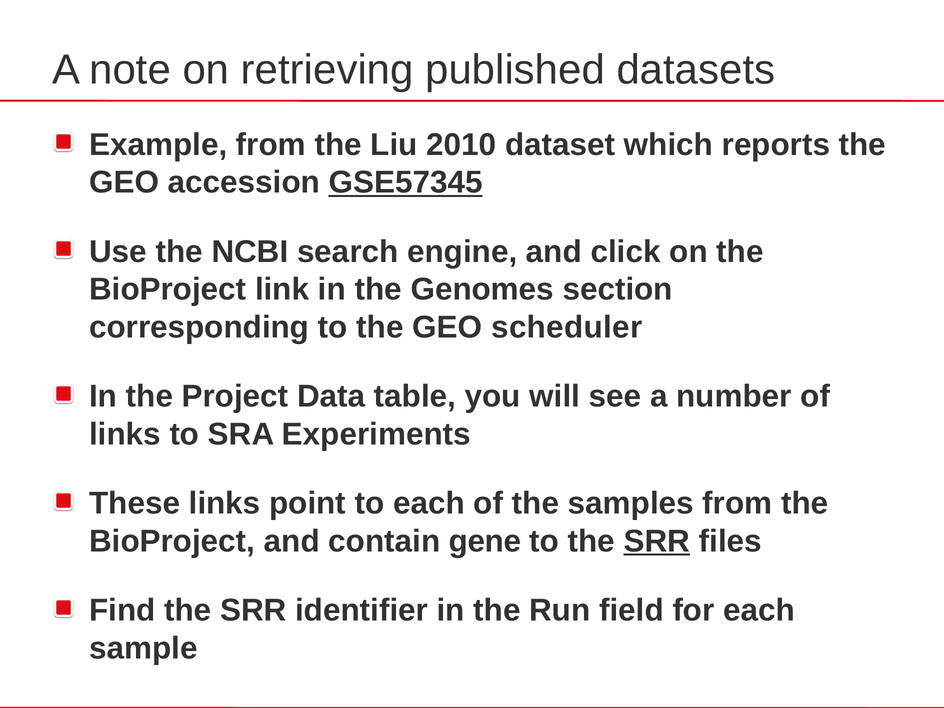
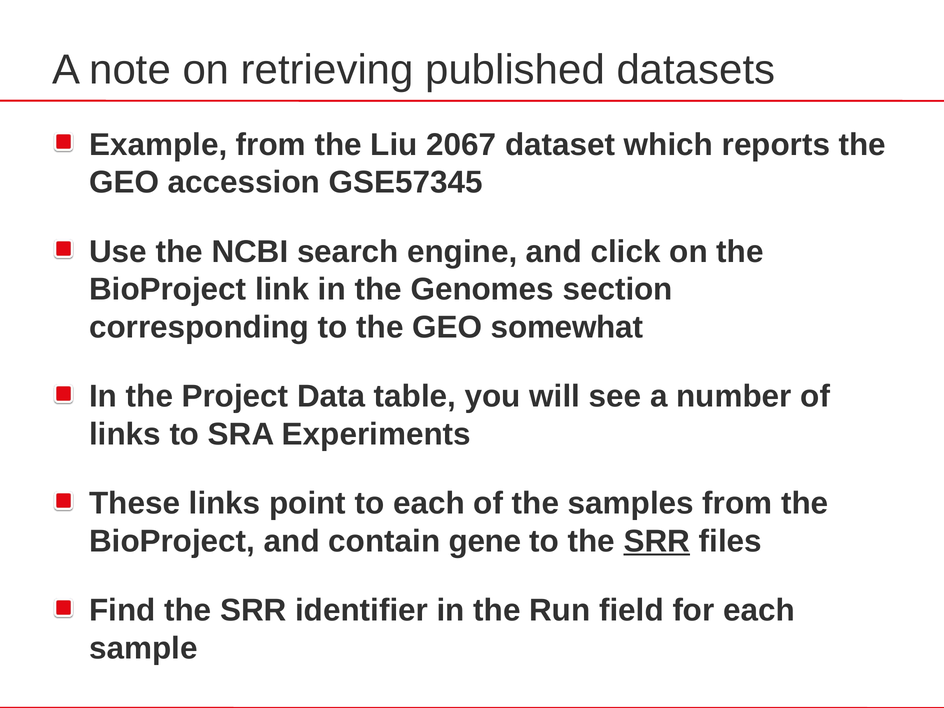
2010: 2010 -> 2067
GSE57345 underline: present -> none
scheduler: scheduler -> somewhat
